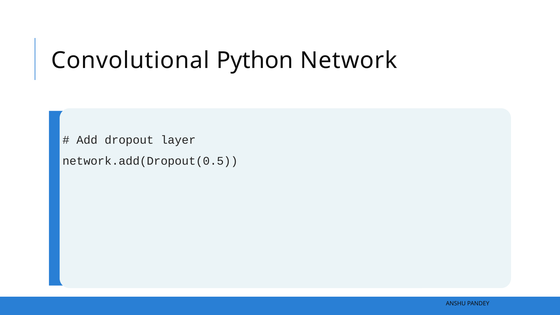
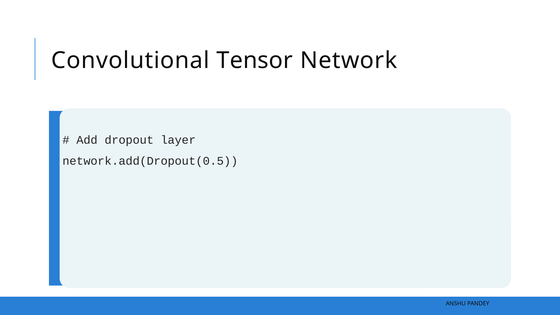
Python: Python -> Tensor
